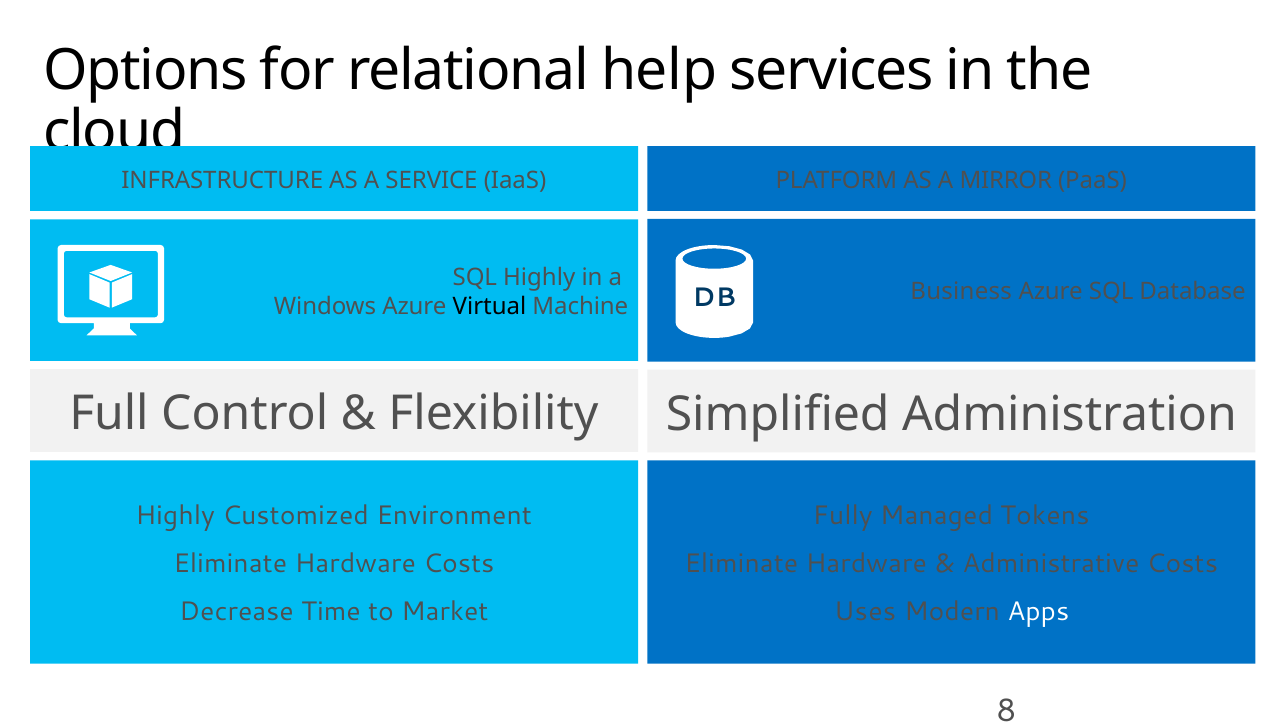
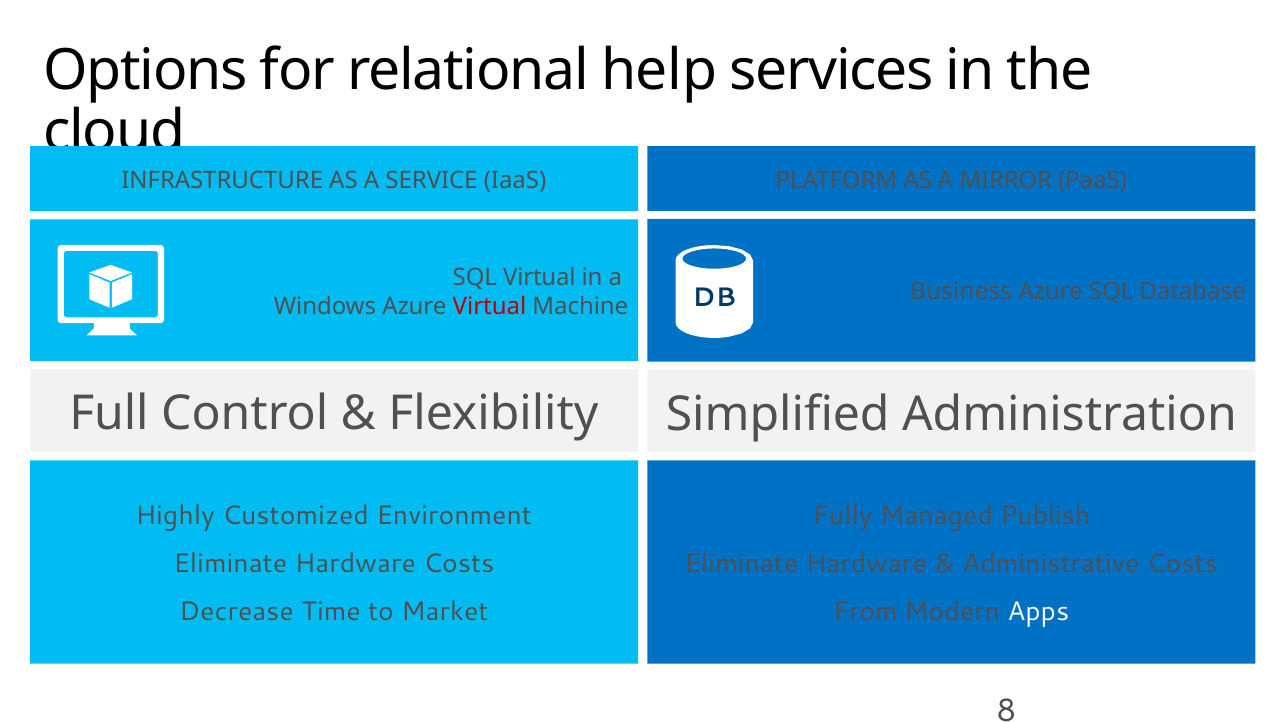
SQL Highly: Highly -> Virtual
Virtual at (490, 306) colour: black -> red
Tokens: Tokens -> Publish
Uses: Uses -> From
